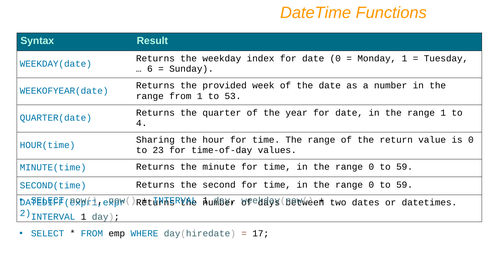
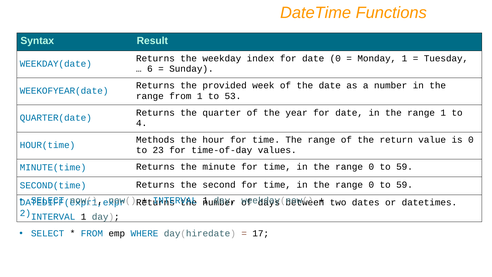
Sharing: Sharing -> Methods
